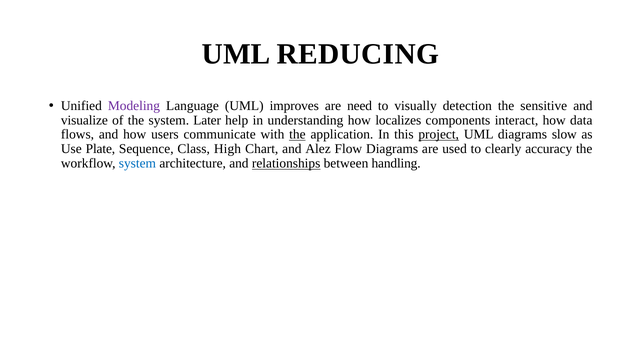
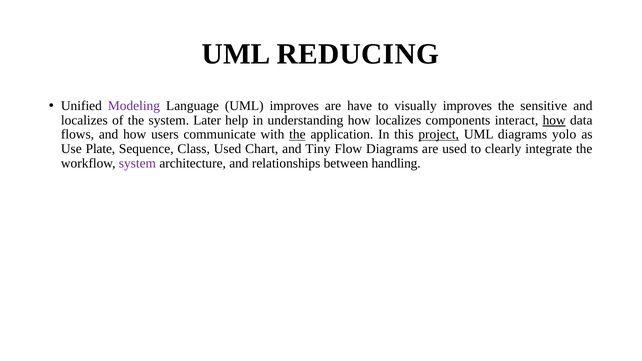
need: need -> have
visually detection: detection -> improves
visualize at (84, 120): visualize -> localizes
how at (554, 120) underline: none -> present
slow: slow -> yolo
Class High: High -> Used
Alez: Alez -> Tiny
accuracy: accuracy -> integrate
system at (137, 164) colour: blue -> purple
relationships underline: present -> none
